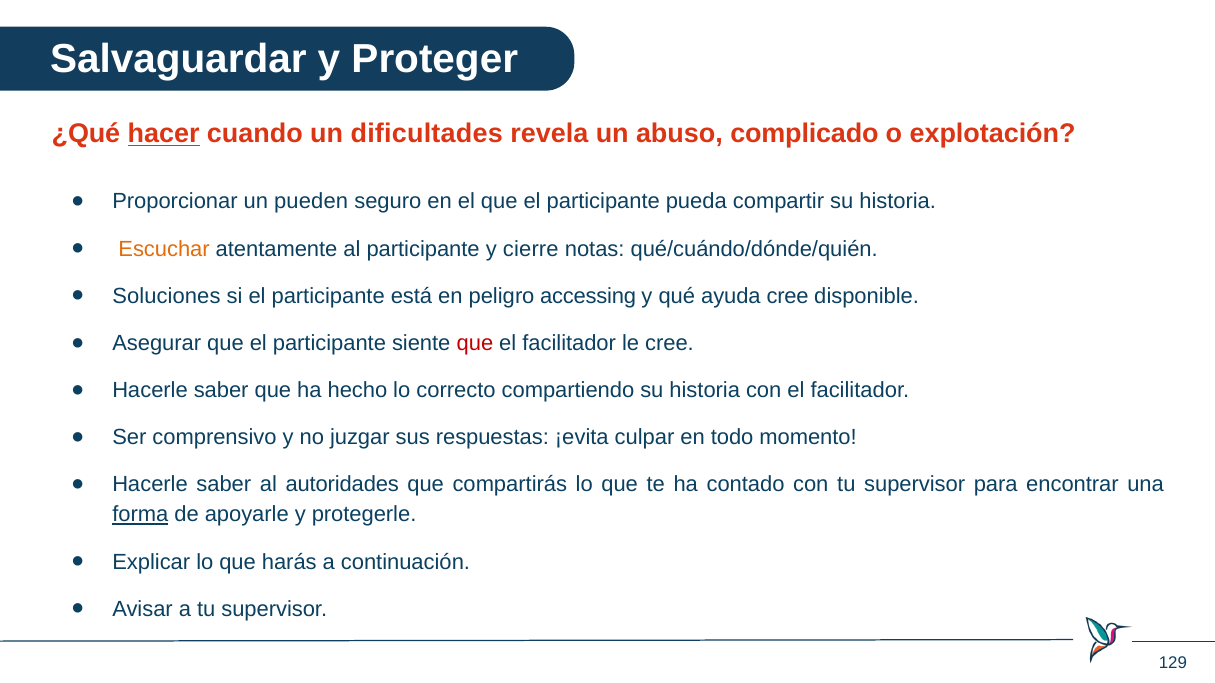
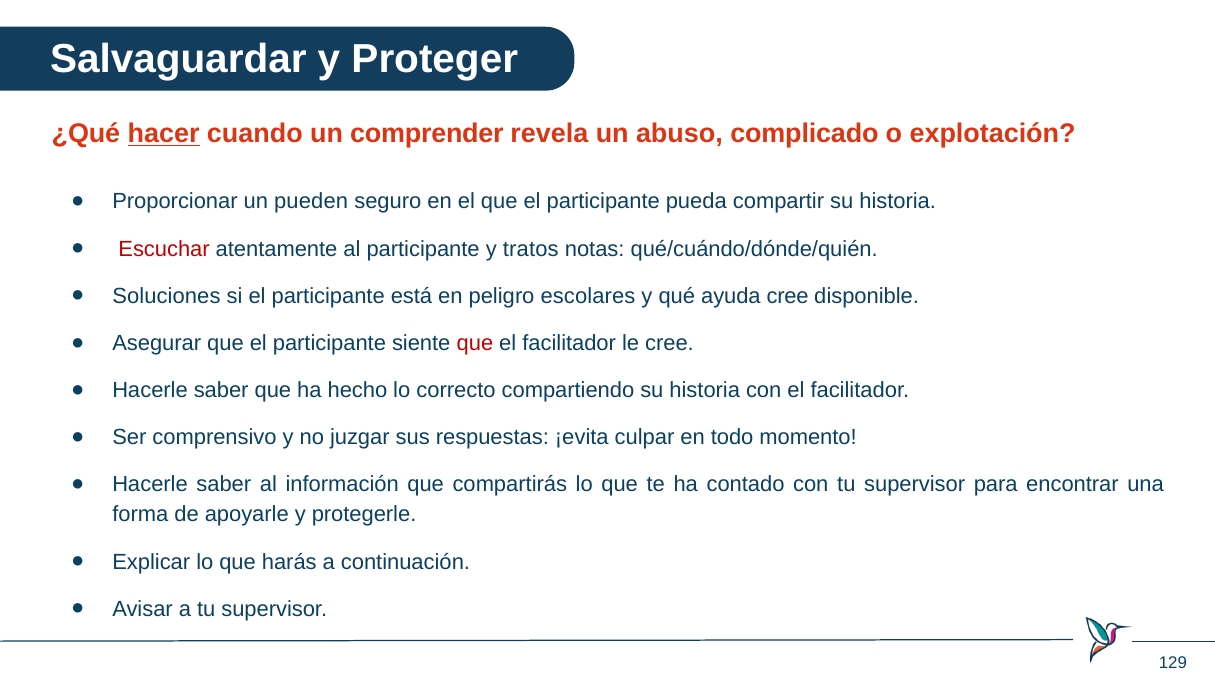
dificultades: dificultades -> comprender
Escuchar colour: orange -> red
cierre: cierre -> tratos
accessing: accessing -> escolares
autoridades: autoridades -> información
forma underline: present -> none
